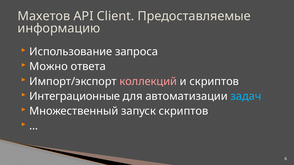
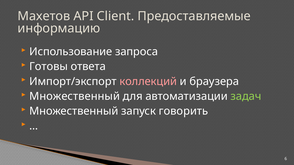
Можно: Можно -> Готовы
и скриптов: скриптов -> браузера
Интеграционные at (75, 96): Интеграционные -> Множественный
задач colour: light blue -> light green
запуск скриптов: скриптов -> говорить
